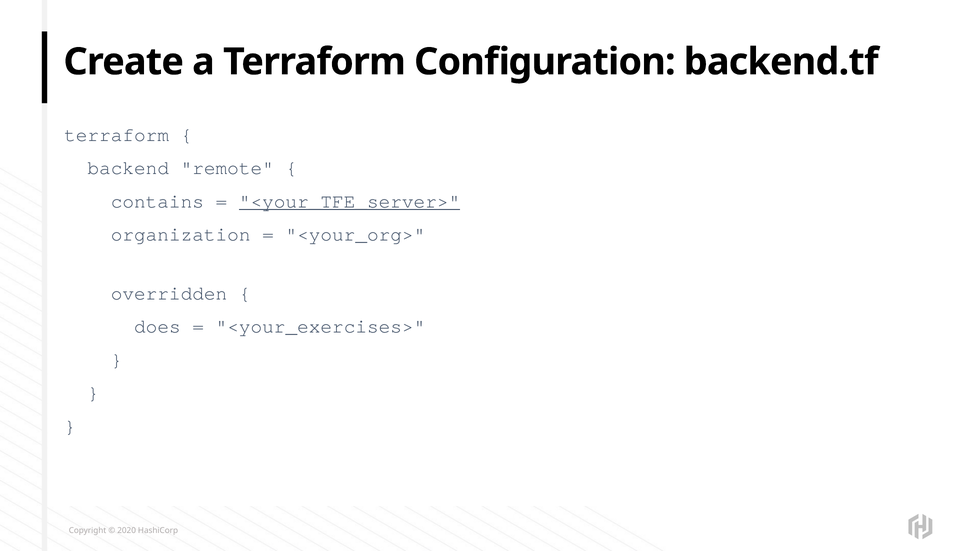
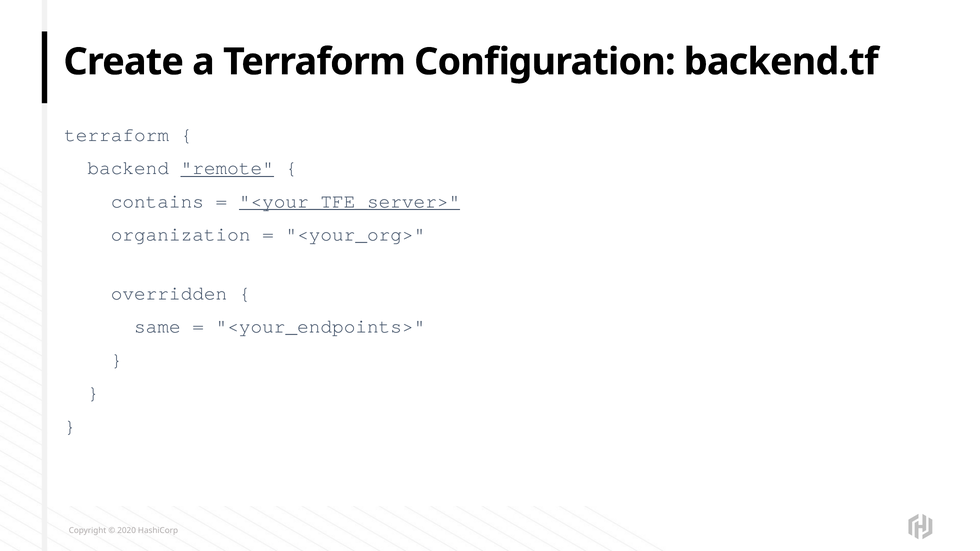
remote underline: none -> present
does: does -> same
<your_exercises>: <your_exercises> -> <your_endpoints>
